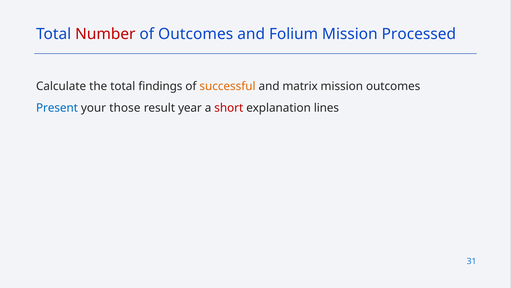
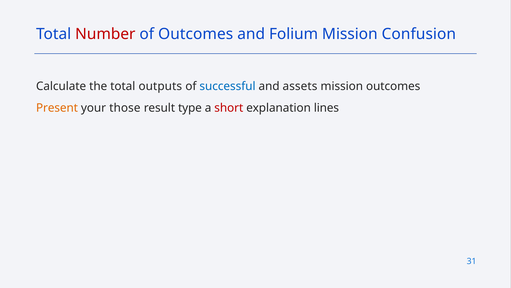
Processed: Processed -> Confusion
findings: findings -> outputs
successful colour: orange -> blue
matrix: matrix -> assets
Present colour: blue -> orange
year: year -> type
